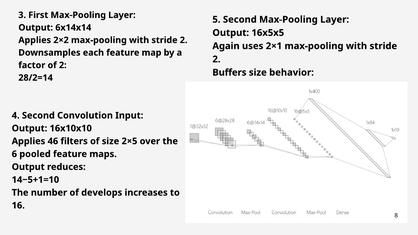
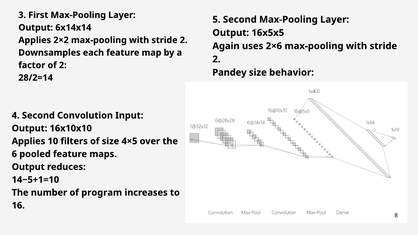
2×1: 2×1 -> 2×6
Buffers: Buffers -> Pandey
46: 46 -> 10
2×5: 2×5 -> 4×5
develops: develops -> program
